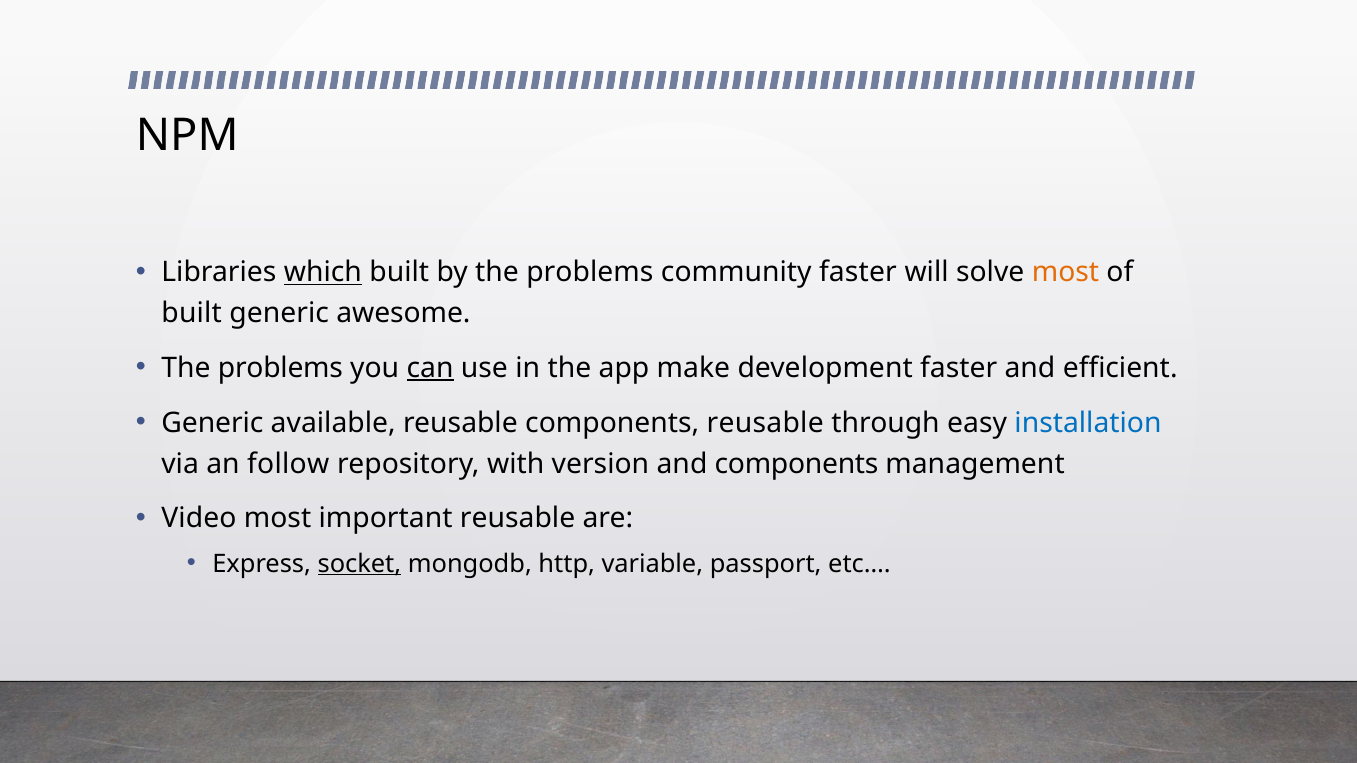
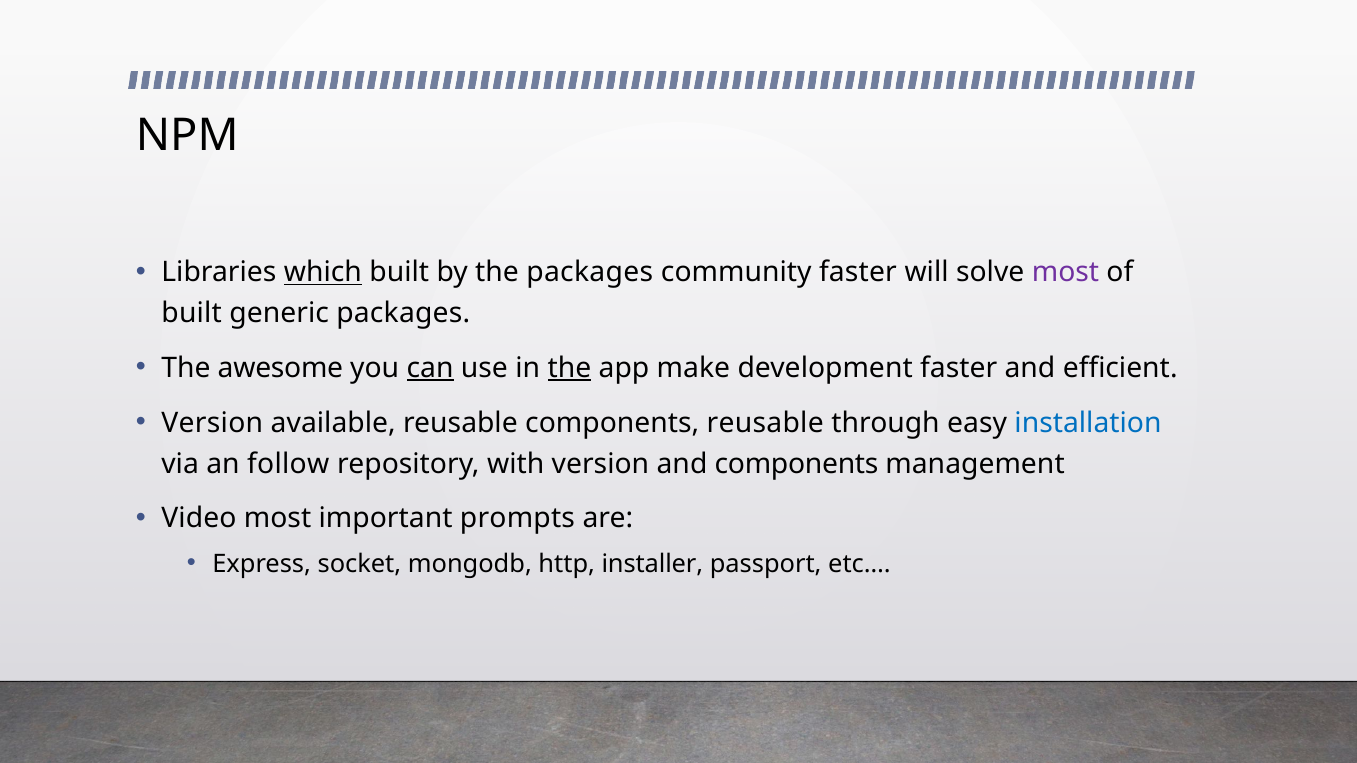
by the problems: problems -> packages
most at (1066, 273) colour: orange -> purple
generic awesome: awesome -> packages
problems at (280, 368): problems -> awesome
the at (569, 368) underline: none -> present
Generic at (212, 423): Generic -> Version
important reusable: reusable -> prompts
socket underline: present -> none
variable: variable -> installer
